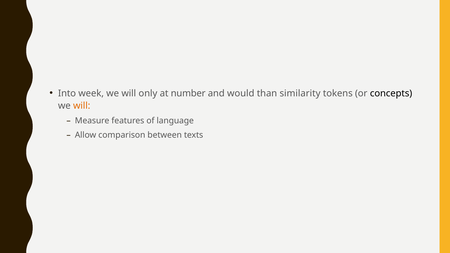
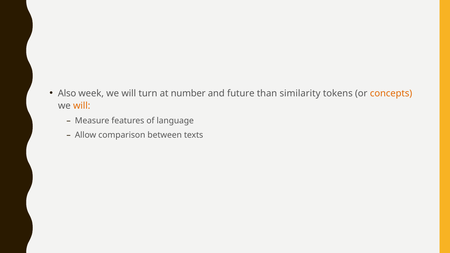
Into: Into -> Also
only: only -> turn
would: would -> future
concepts colour: black -> orange
